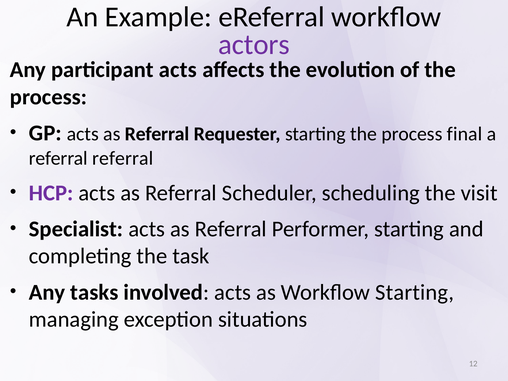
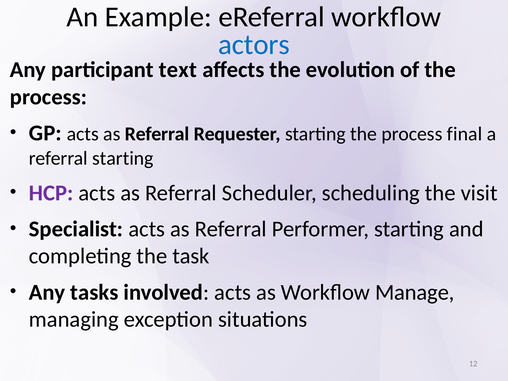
actors colour: purple -> blue
participant acts: acts -> text
referral referral: referral -> starting
Workflow Starting: Starting -> Manage
